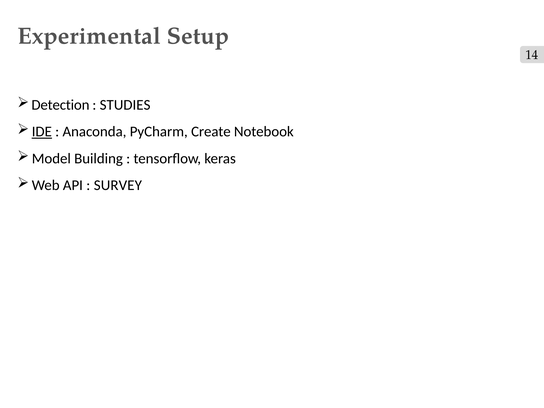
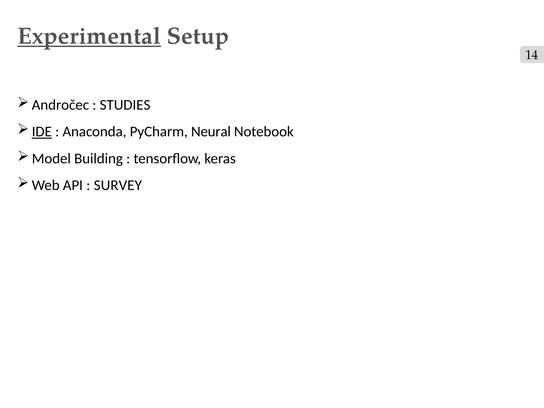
Experimental underline: none -> present
Detection: Detection -> Andročec
Create: Create -> Neural
